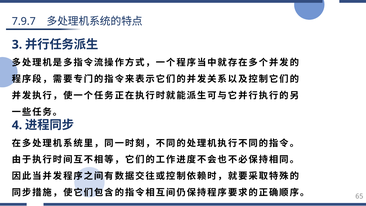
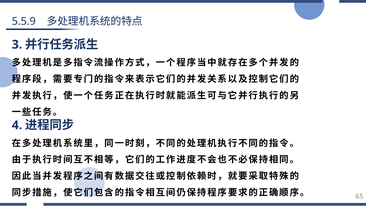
7.9.7: 7.9.7 -> 5.5.9
